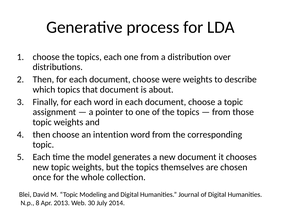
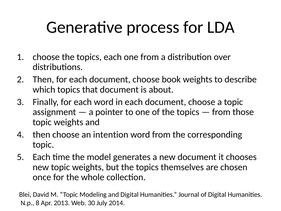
were: were -> book
